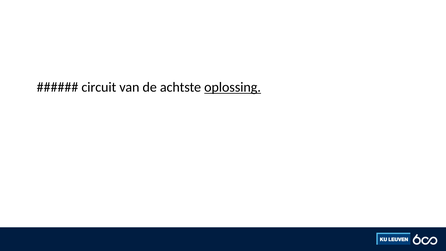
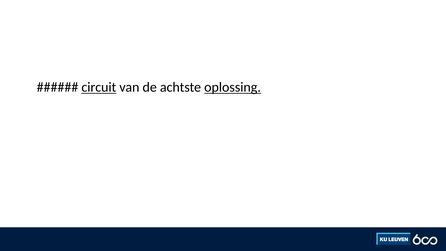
circuit underline: none -> present
